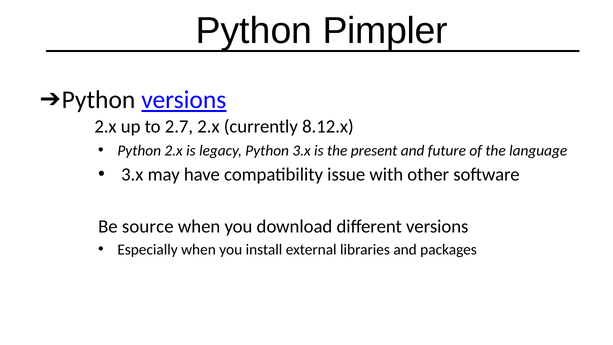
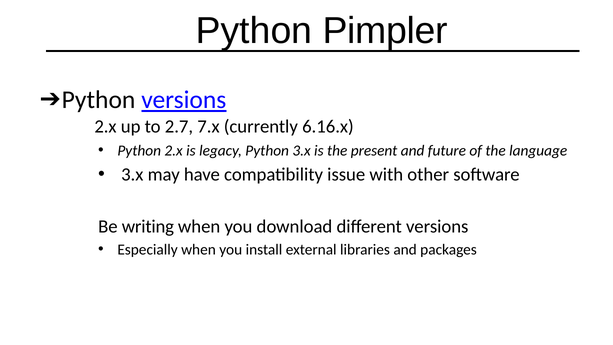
2.7 2.x: 2.x -> 7.x
8.12.x: 8.12.x -> 6.16.x
source: source -> writing
